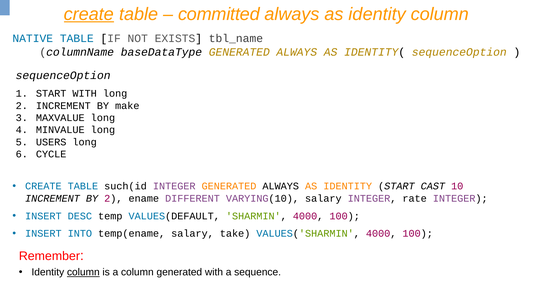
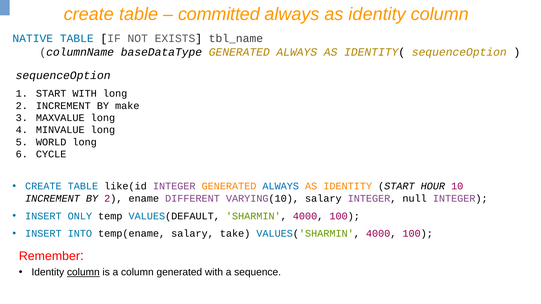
create at (89, 14) underline: present -> none
USERS: USERS -> WORLD
such(id: such(id -> like(id
ALWAYS at (281, 186) colour: black -> blue
CAST: CAST -> HOUR
rate: rate -> null
DESC: DESC -> ONLY
